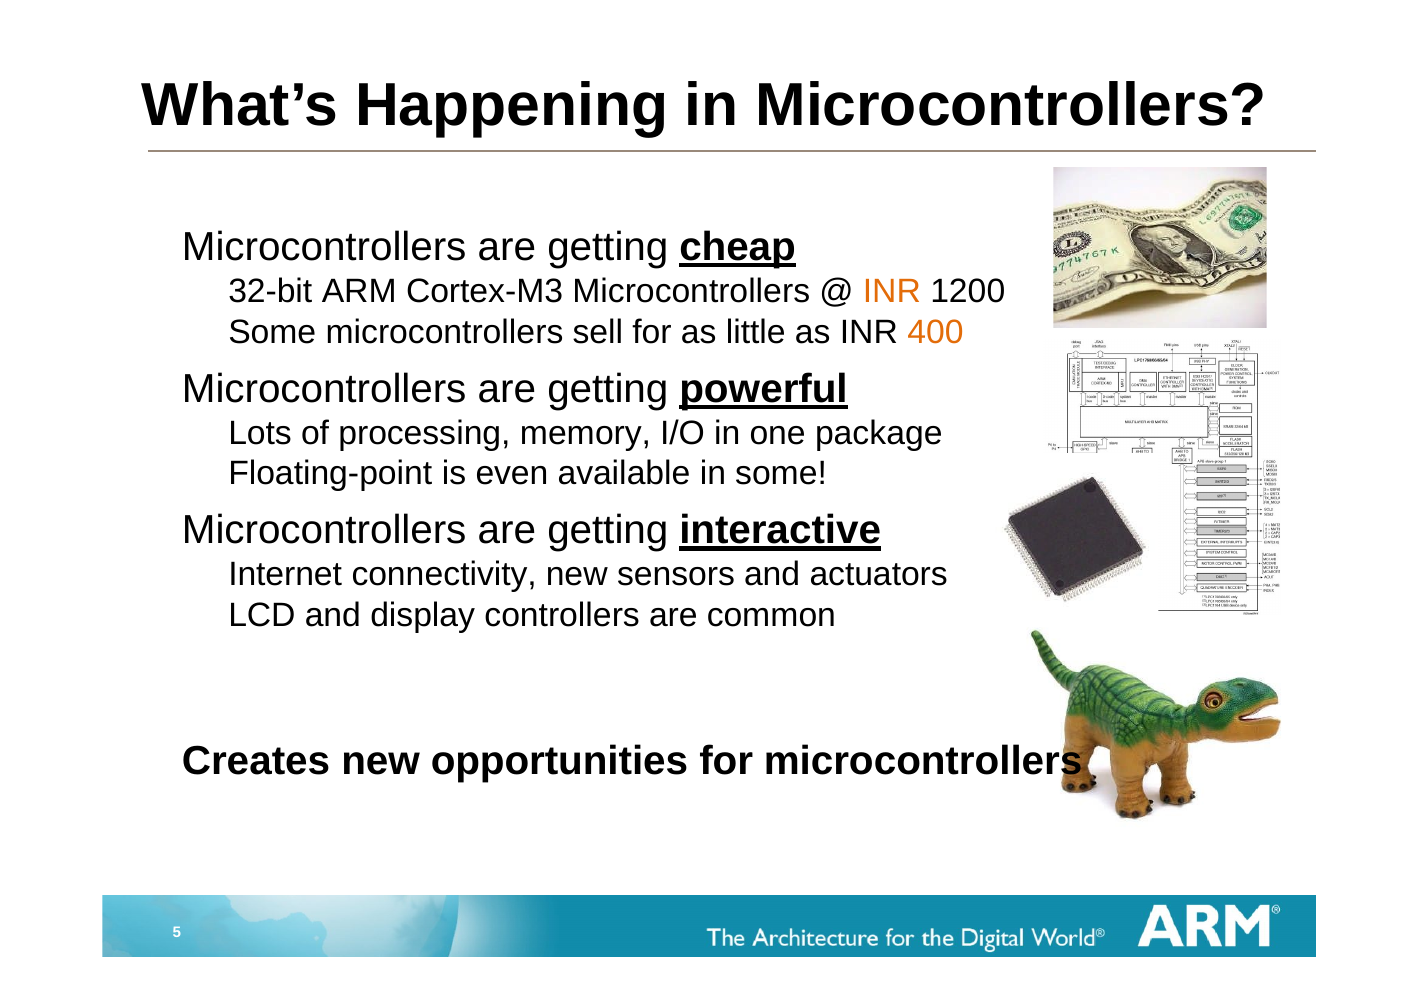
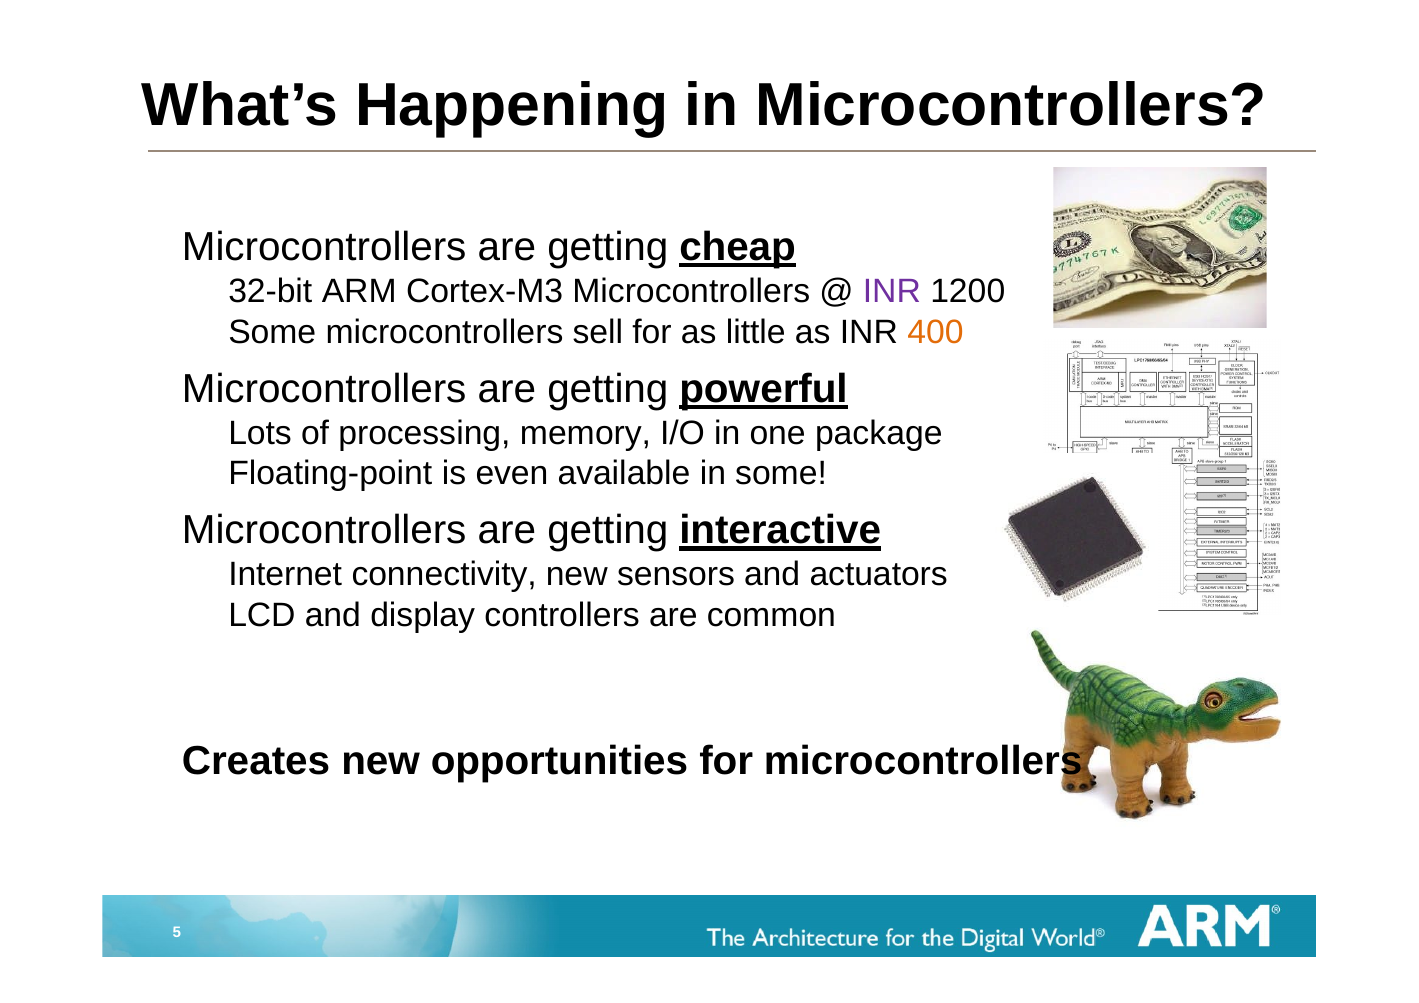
INR at (892, 292) colour: orange -> purple
